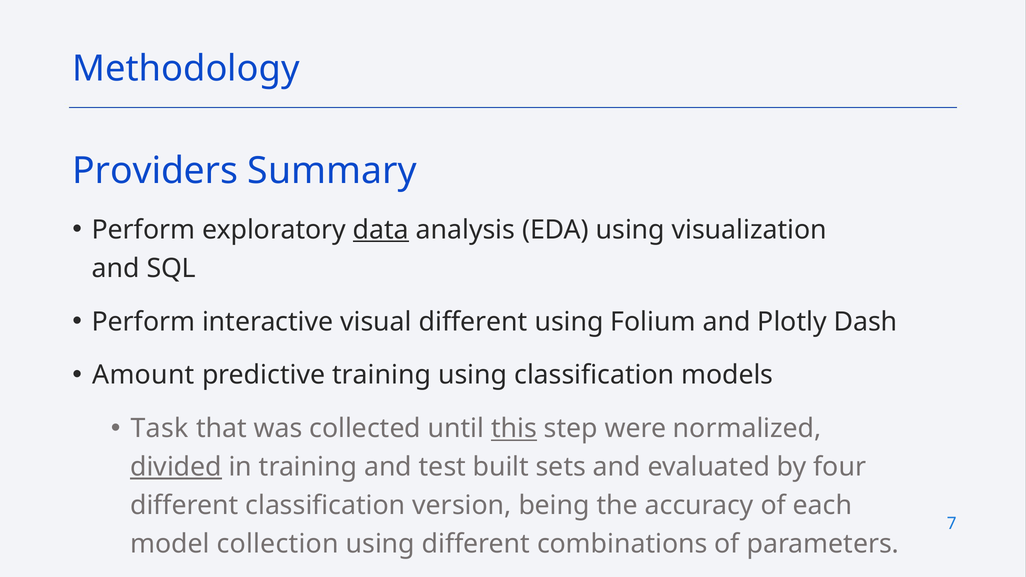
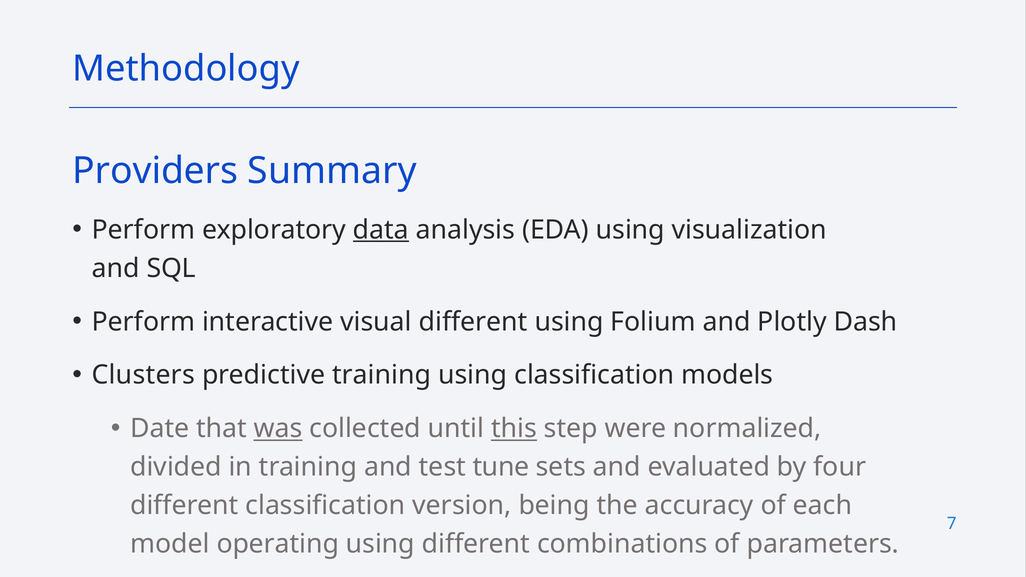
Amount: Amount -> Clusters
Task: Task -> Date
was underline: none -> present
divided underline: present -> none
built: built -> tune
collection: collection -> operating
